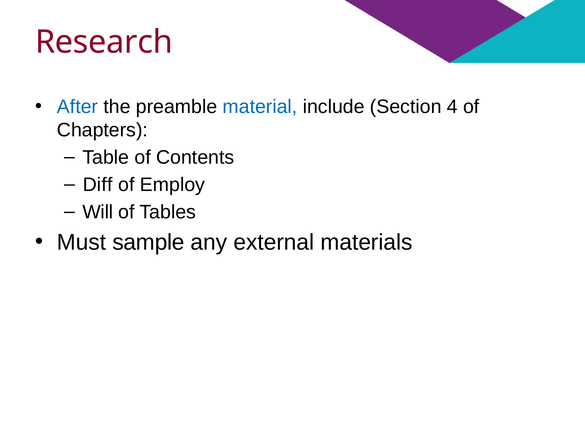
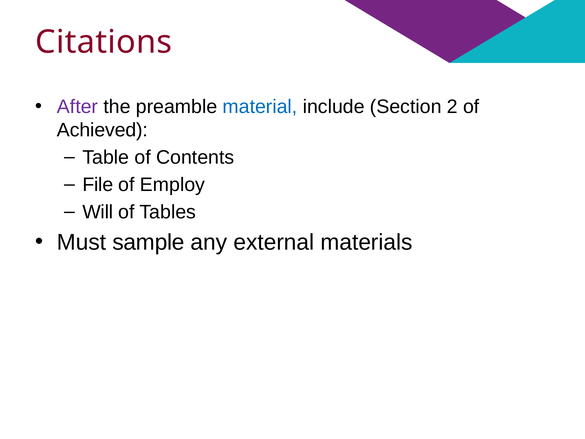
Research: Research -> Citations
After colour: blue -> purple
4: 4 -> 2
Chapters: Chapters -> Achieved
Diff: Diff -> File
